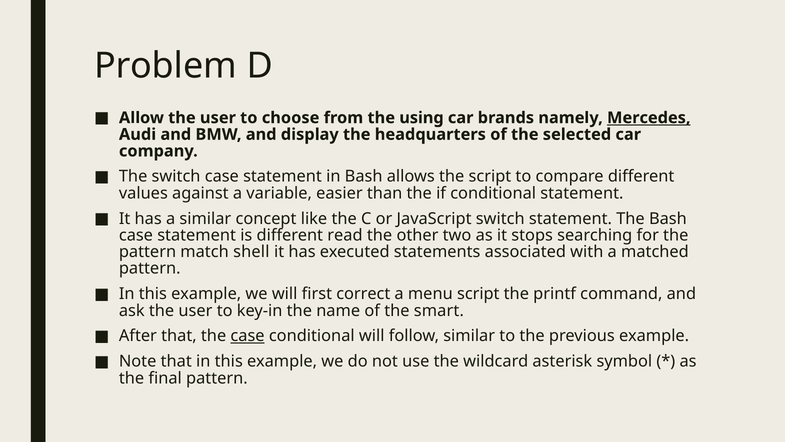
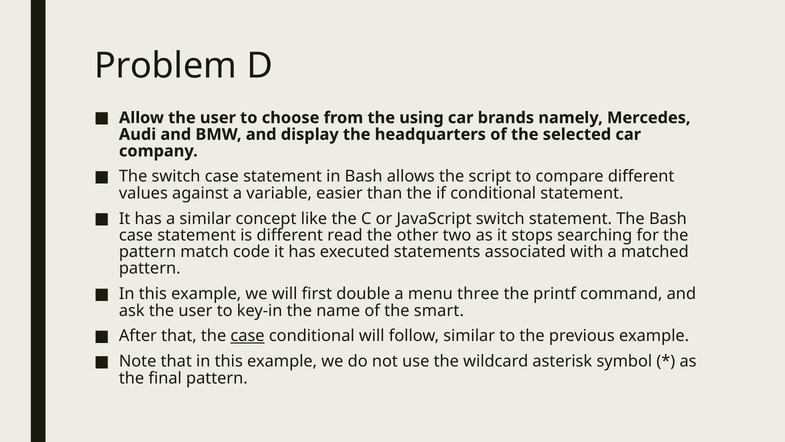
Mercedes underline: present -> none
shell: shell -> code
correct: correct -> double
menu script: script -> three
